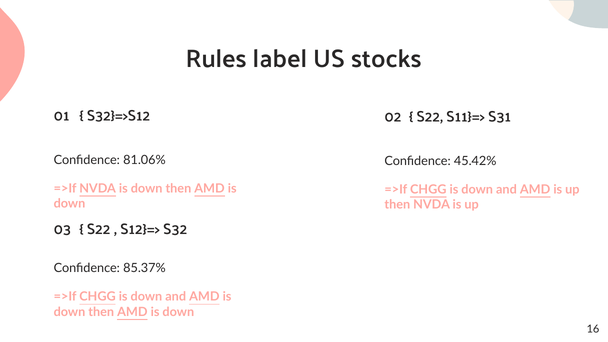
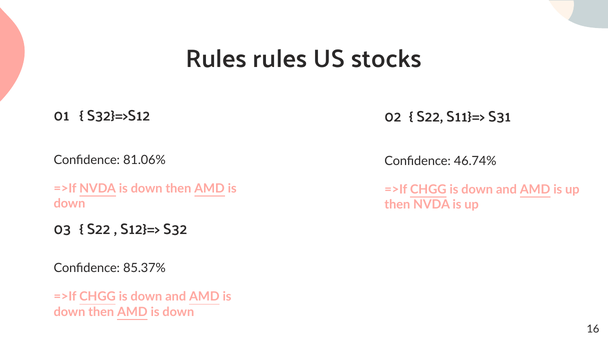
Rules label: label -> rules
45.42%: 45.42% -> 46.74%
